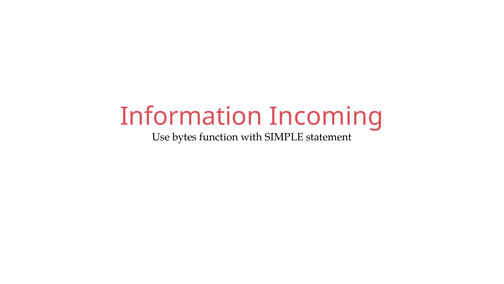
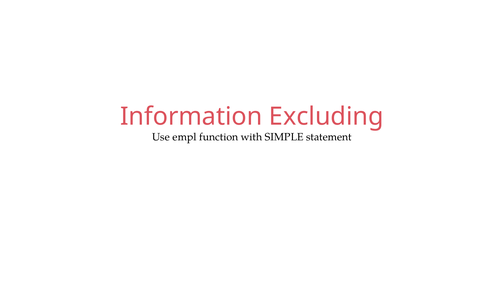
Incoming: Incoming -> Excluding
bytes: bytes -> empl
